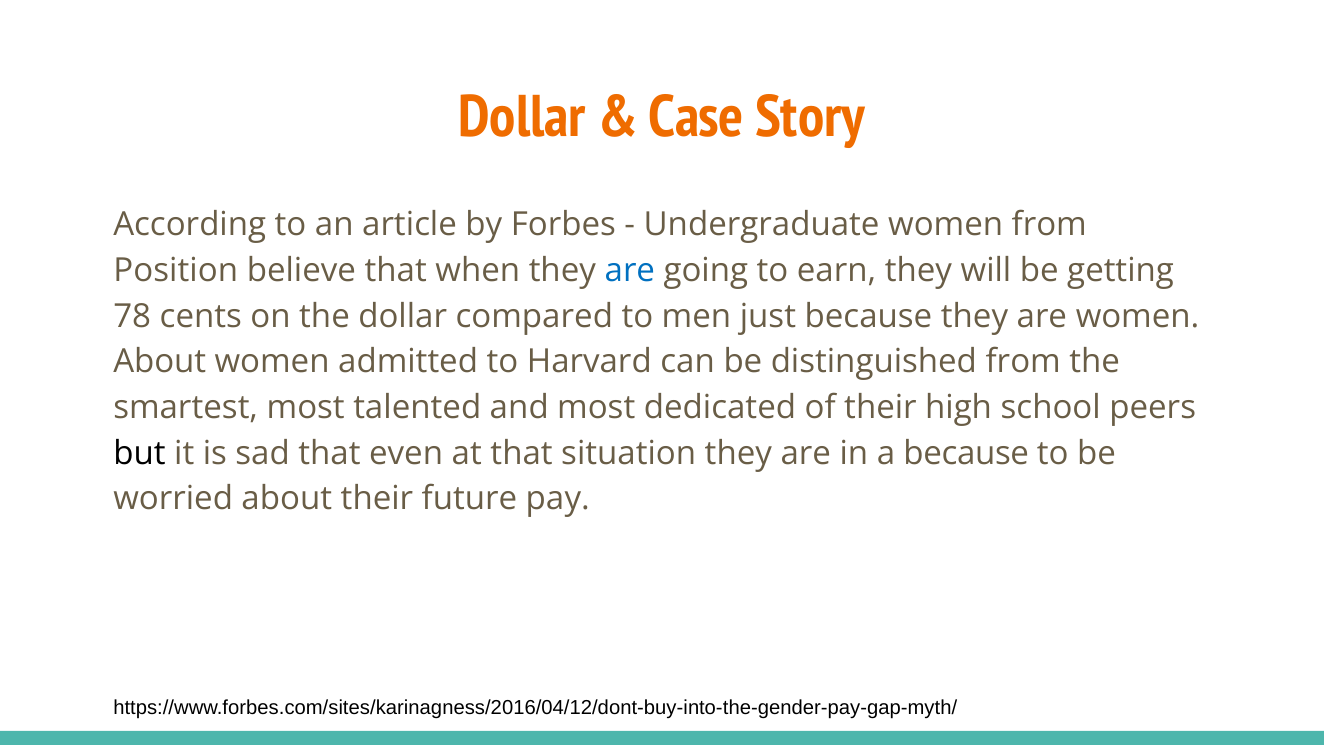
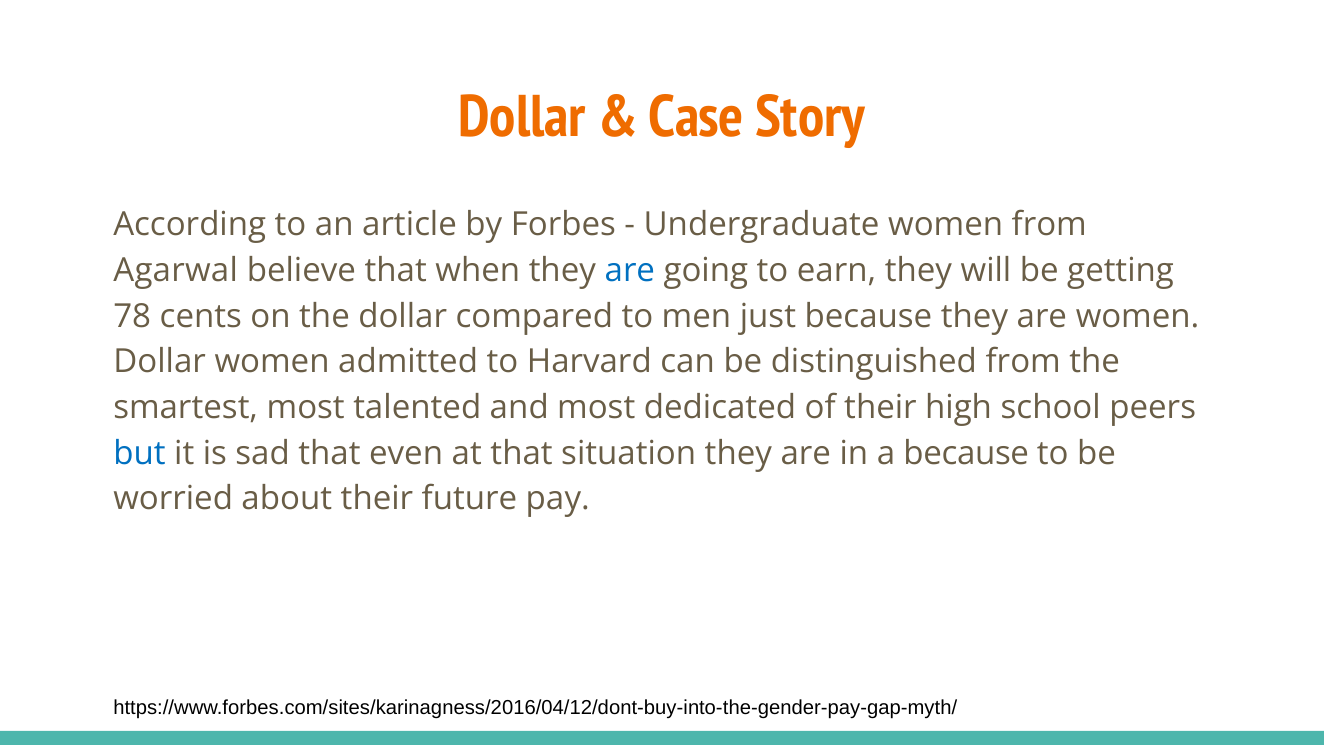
Position: Position -> Agarwal
About at (160, 362): About -> Dollar
but colour: black -> blue
